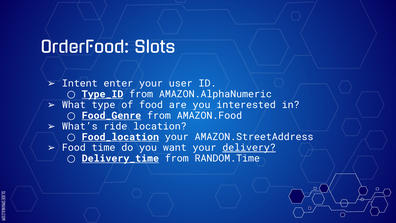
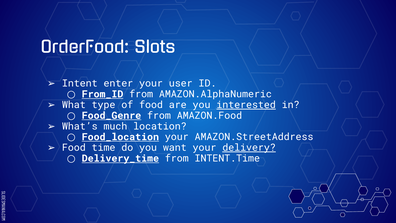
Type_ID: Type_ID -> From_ID
interested underline: none -> present
ride: ride -> much
RANDOM.Time: RANDOM.Time -> INTENT.Time
